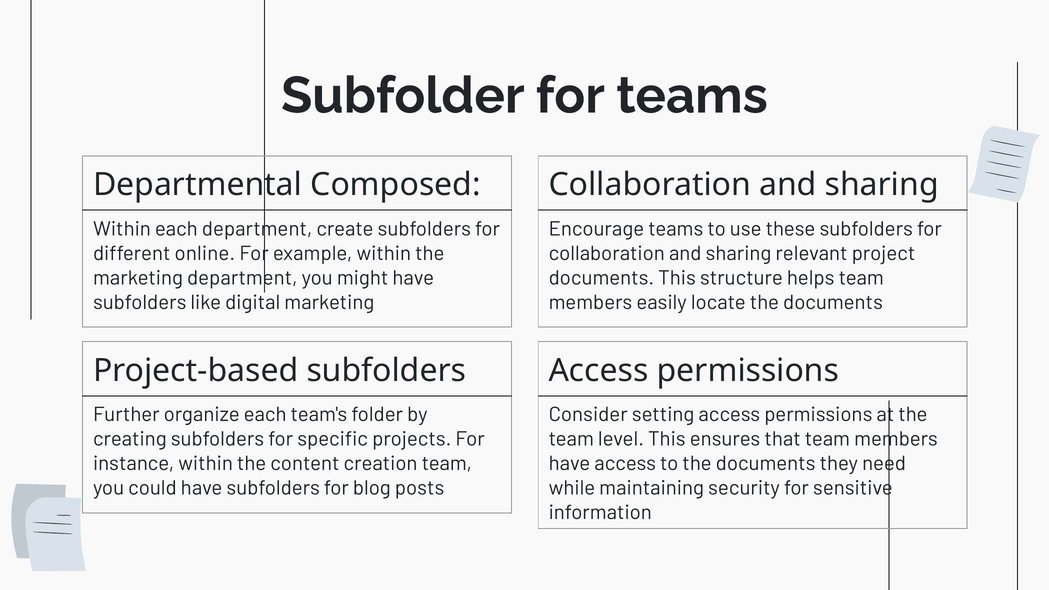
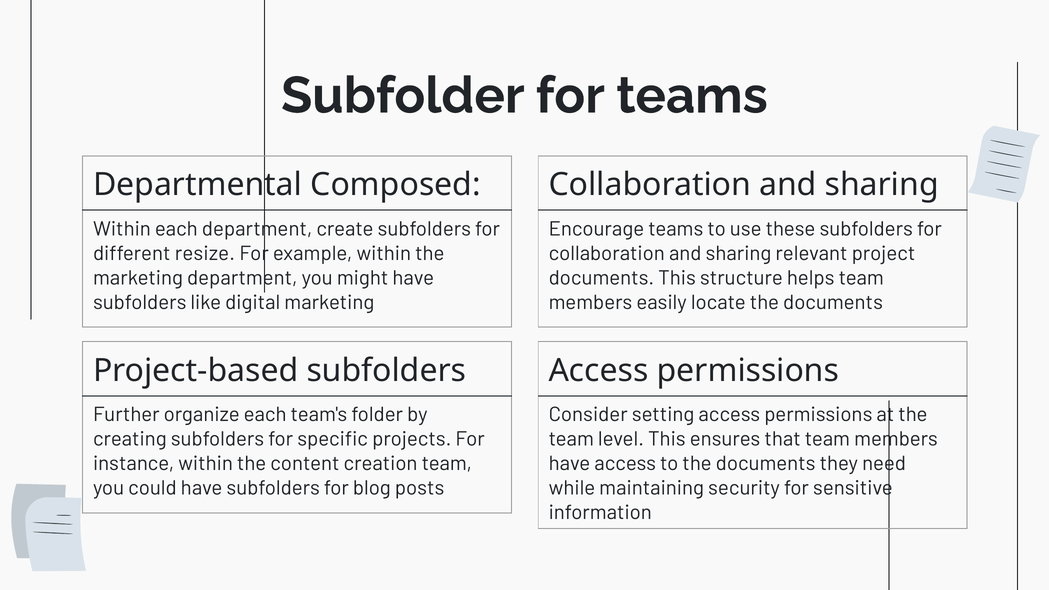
online: online -> resize
